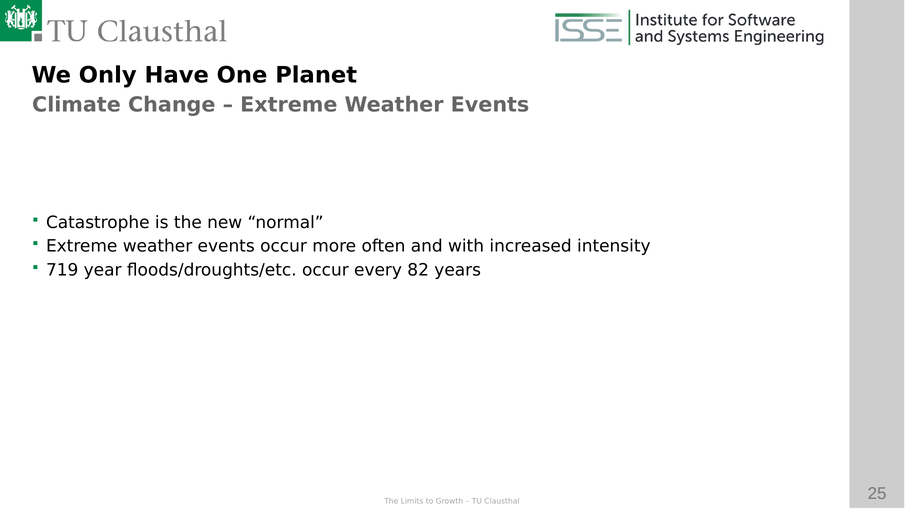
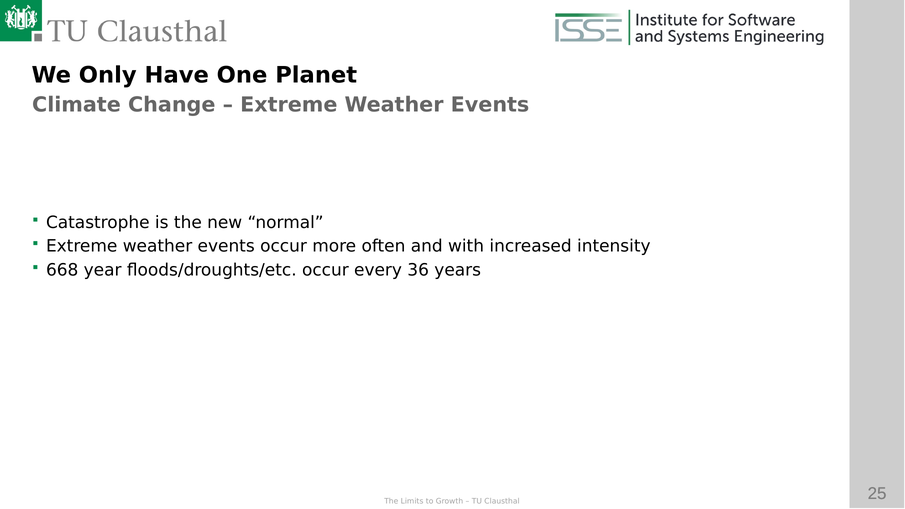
719: 719 -> 668
82: 82 -> 36
